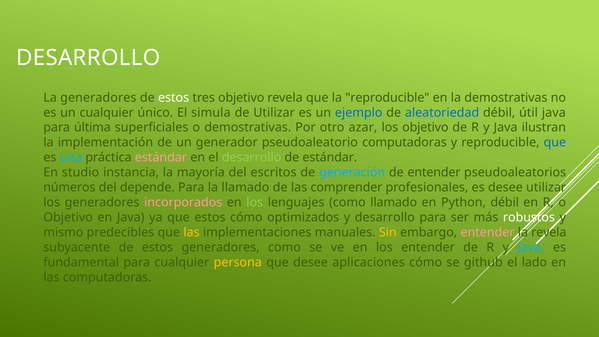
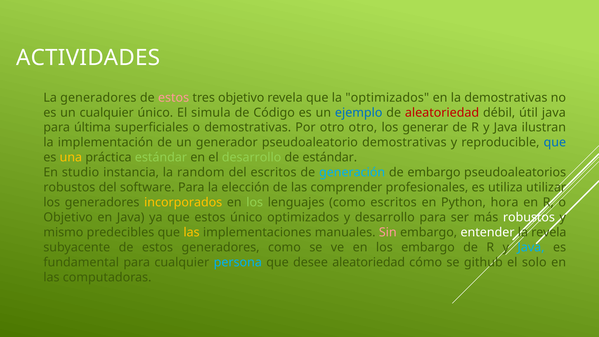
DESARROLLO at (88, 58): DESARROLLO -> ACTIVIDADES
estos at (174, 98) colour: white -> pink
la reproducible: reproducible -> optimizados
de Utilizar: Utilizar -> Código
aleatoriedad at (442, 113) colour: blue -> red
otro azar: azar -> otro
los objetivo: objetivo -> generar
pseudoaleatorio computadoras: computadoras -> demostrativas
una colour: light blue -> yellow
estándar at (161, 157) colour: pink -> light green
mayoría: mayoría -> random
de entender: entender -> embargo
números at (69, 187): números -> robustos
depende: depende -> software
la llamado: llamado -> elección
es desee: desee -> utiliza
incorporados colour: pink -> yellow
como llamado: llamado -> escritos
Python débil: débil -> hora
estos cómo: cómo -> único
Sin colour: yellow -> pink
entender at (488, 232) colour: pink -> white
los entender: entender -> embargo
persona colour: yellow -> light blue
desee aplicaciones: aplicaciones -> aleatoriedad
lado: lado -> solo
